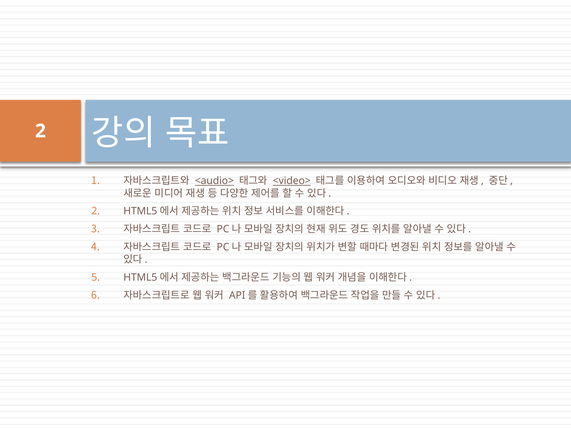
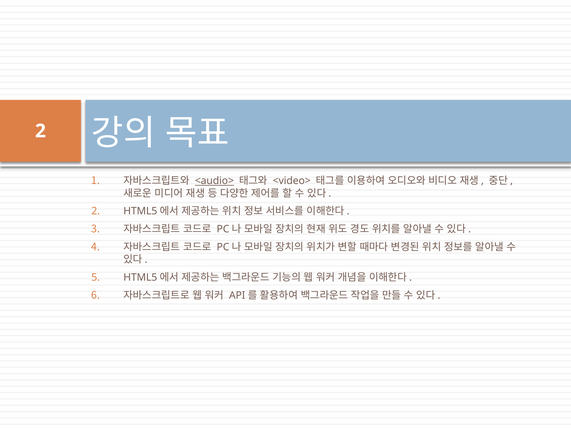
<video> underline: present -> none
